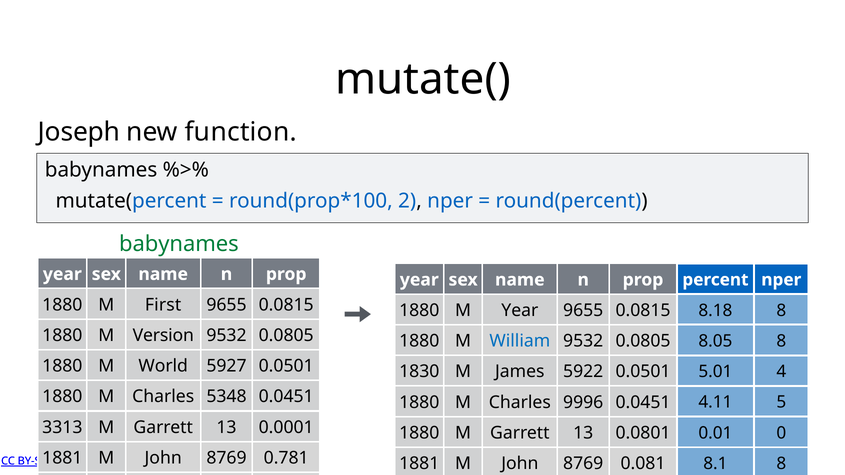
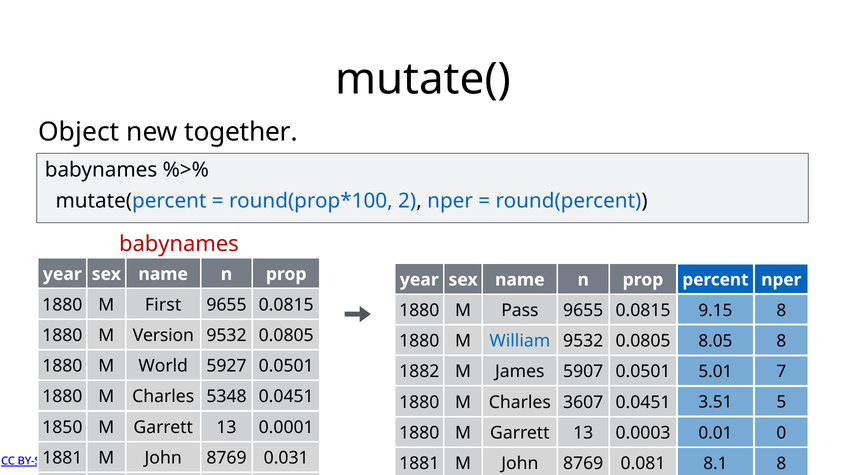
Joseph: Joseph -> Object
function: function -> together
babynames at (179, 244) colour: green -> red
M Year: Year -> Pass
0.0815 8.18: 8.18 -> 9.15
1830: 1830 -> 1882
5922: 5922 -> 5907
5.01 4: 4 -> 7
9996: 9996 -> 3607
4.11: 4.11 -> 3.51
3313: 3313 -> 1850
0.0801: 0.0801 -> 0.0003
0.781: 0.781 -> 0.031
